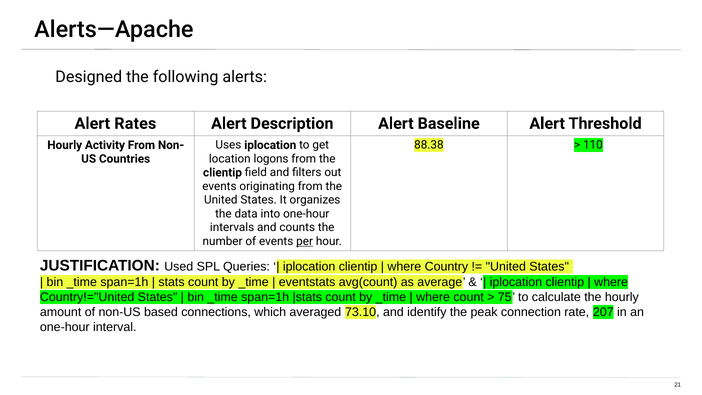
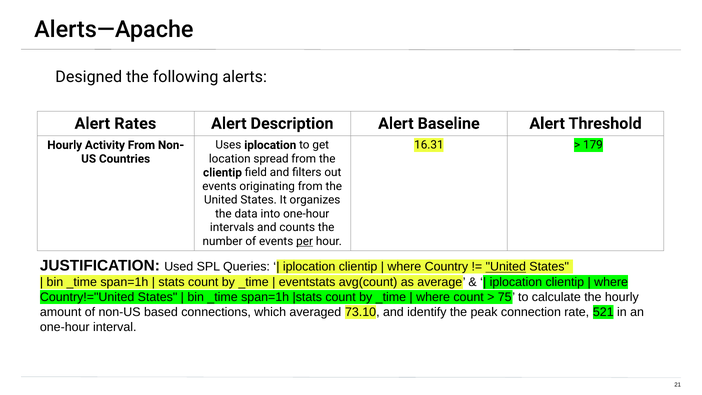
88.38: 88.38 -> 16.31
110: 110 -> 179
logons: logons -> spread
United at (506, 267) underline: none -> present
207: 207 -> 521
